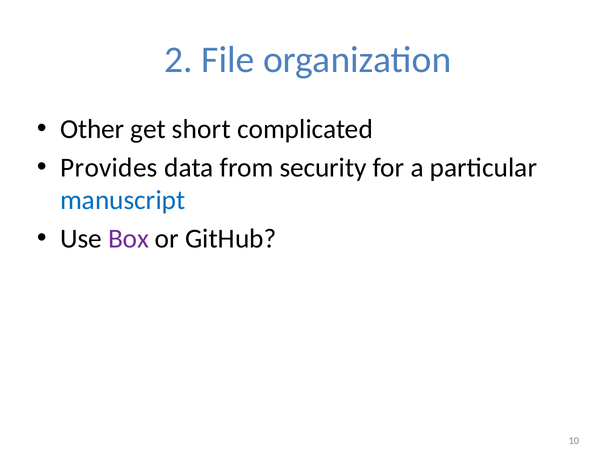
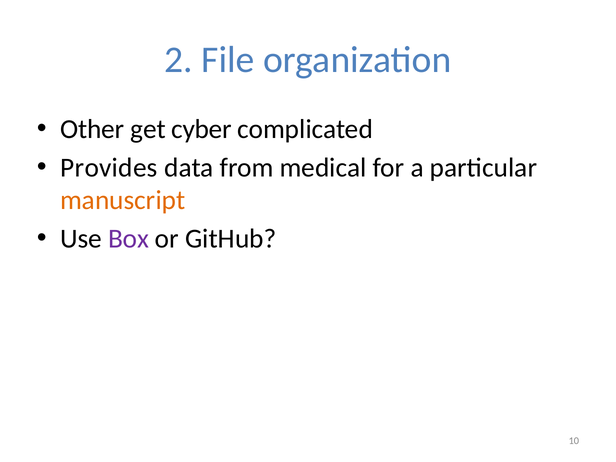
short: short -> cyber
security: security -> medical
manuscript colour: blue -> orange
